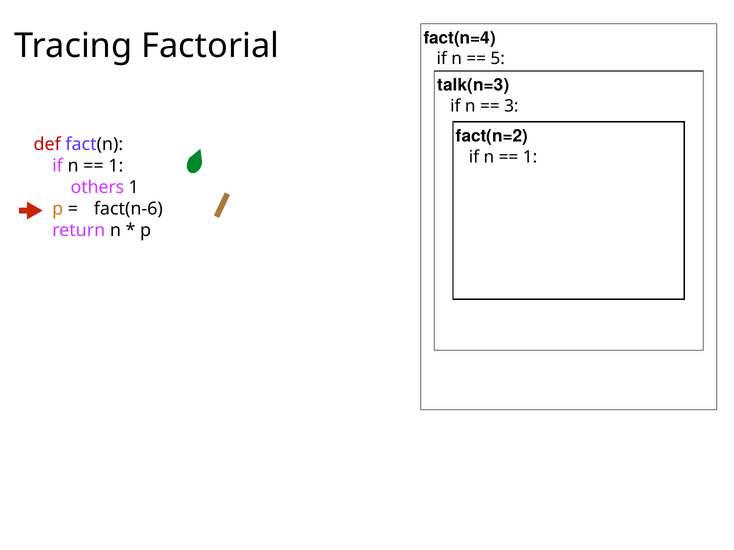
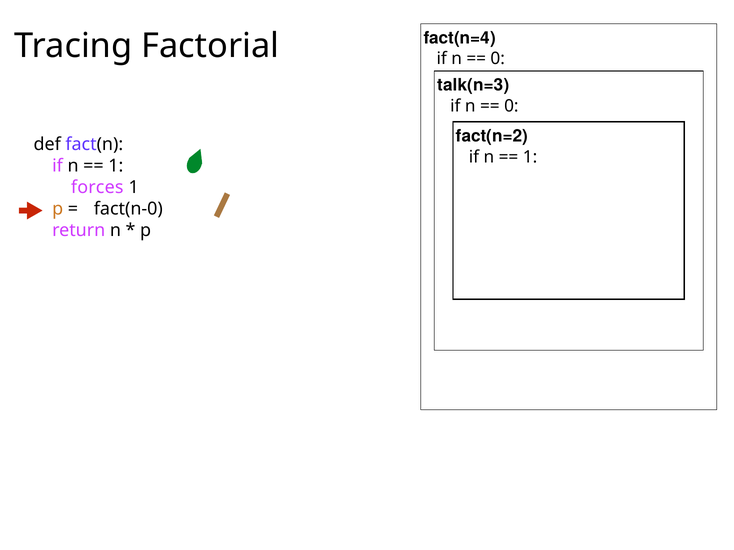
5 at (498, 59): 5 -> 0
3 at (511, 106): 3 -> 0
def colour: red -> black
others: others -> forces
fact(n-6: fact(n-6 -> fact(n-0
